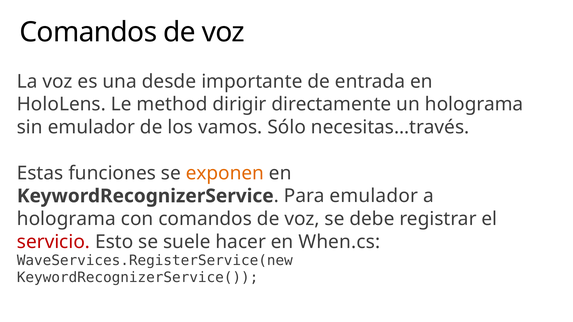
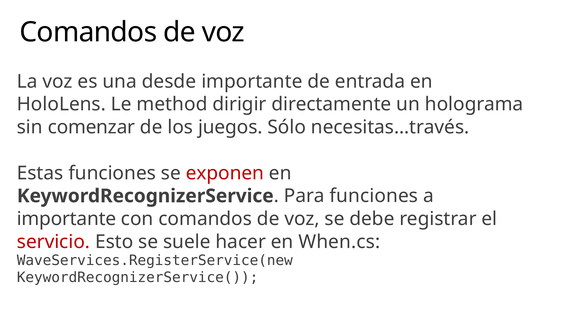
sin emulador: emulador -> comenzar
vamos: vamos -> juegos
exponen colour: orange -> red
Para emulador: emulador -> funciones
holograma at (66, 219): holograma -> importante
